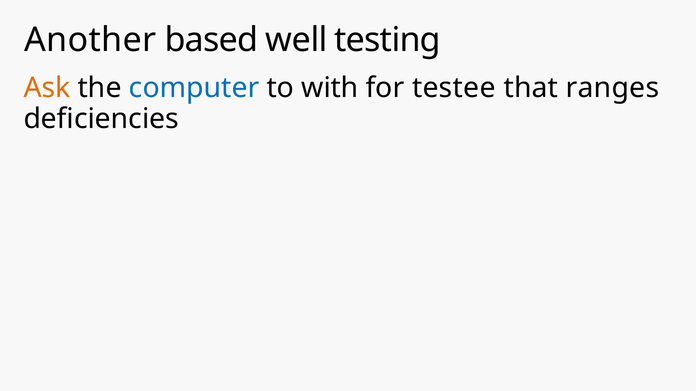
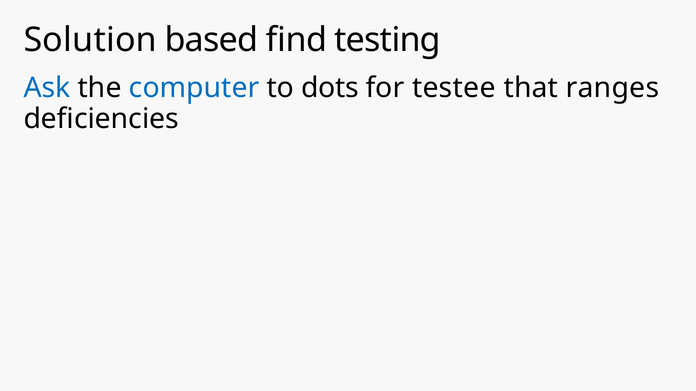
Another: Another -> Solution
well: well -> find
Ask colour: orange -> blue
with: with -> dots
